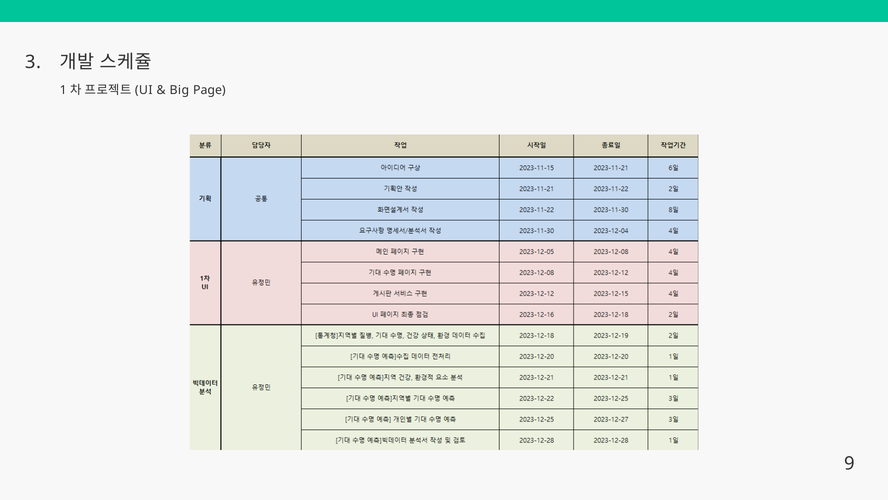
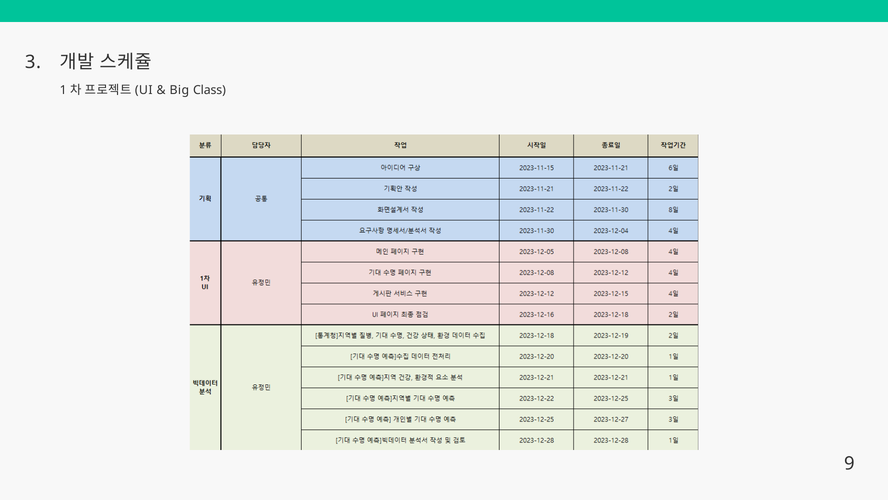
Page: Page -> Class
